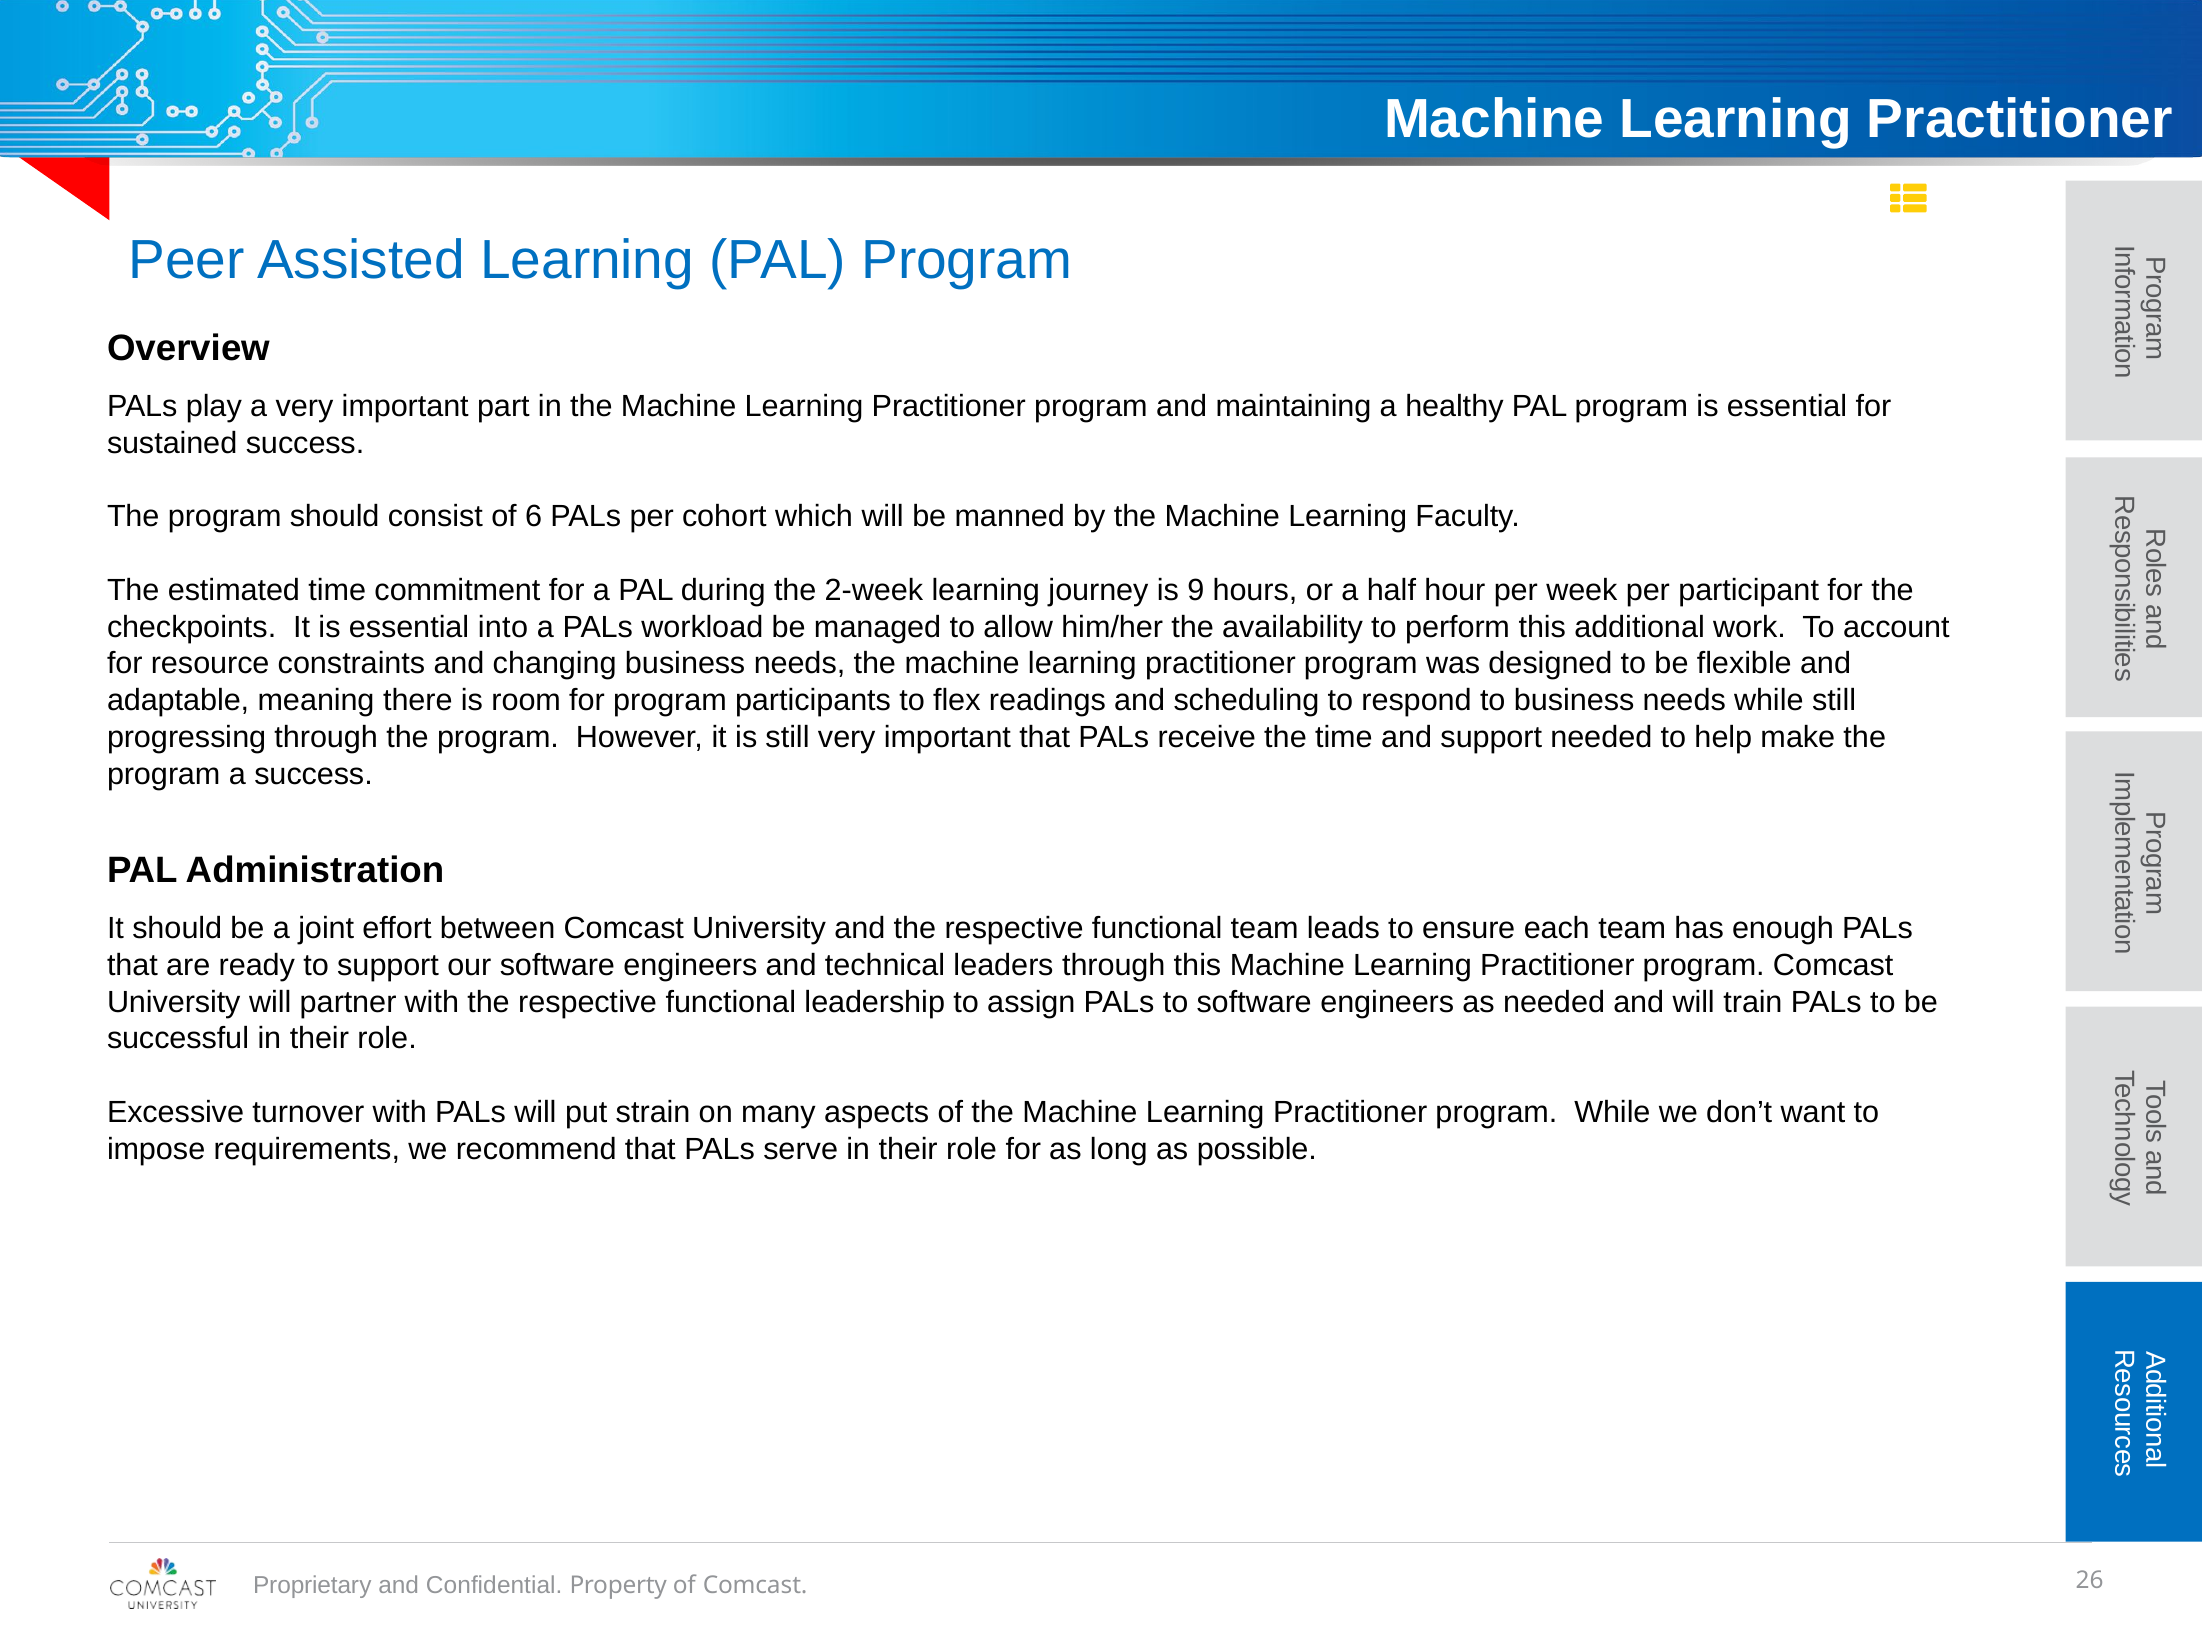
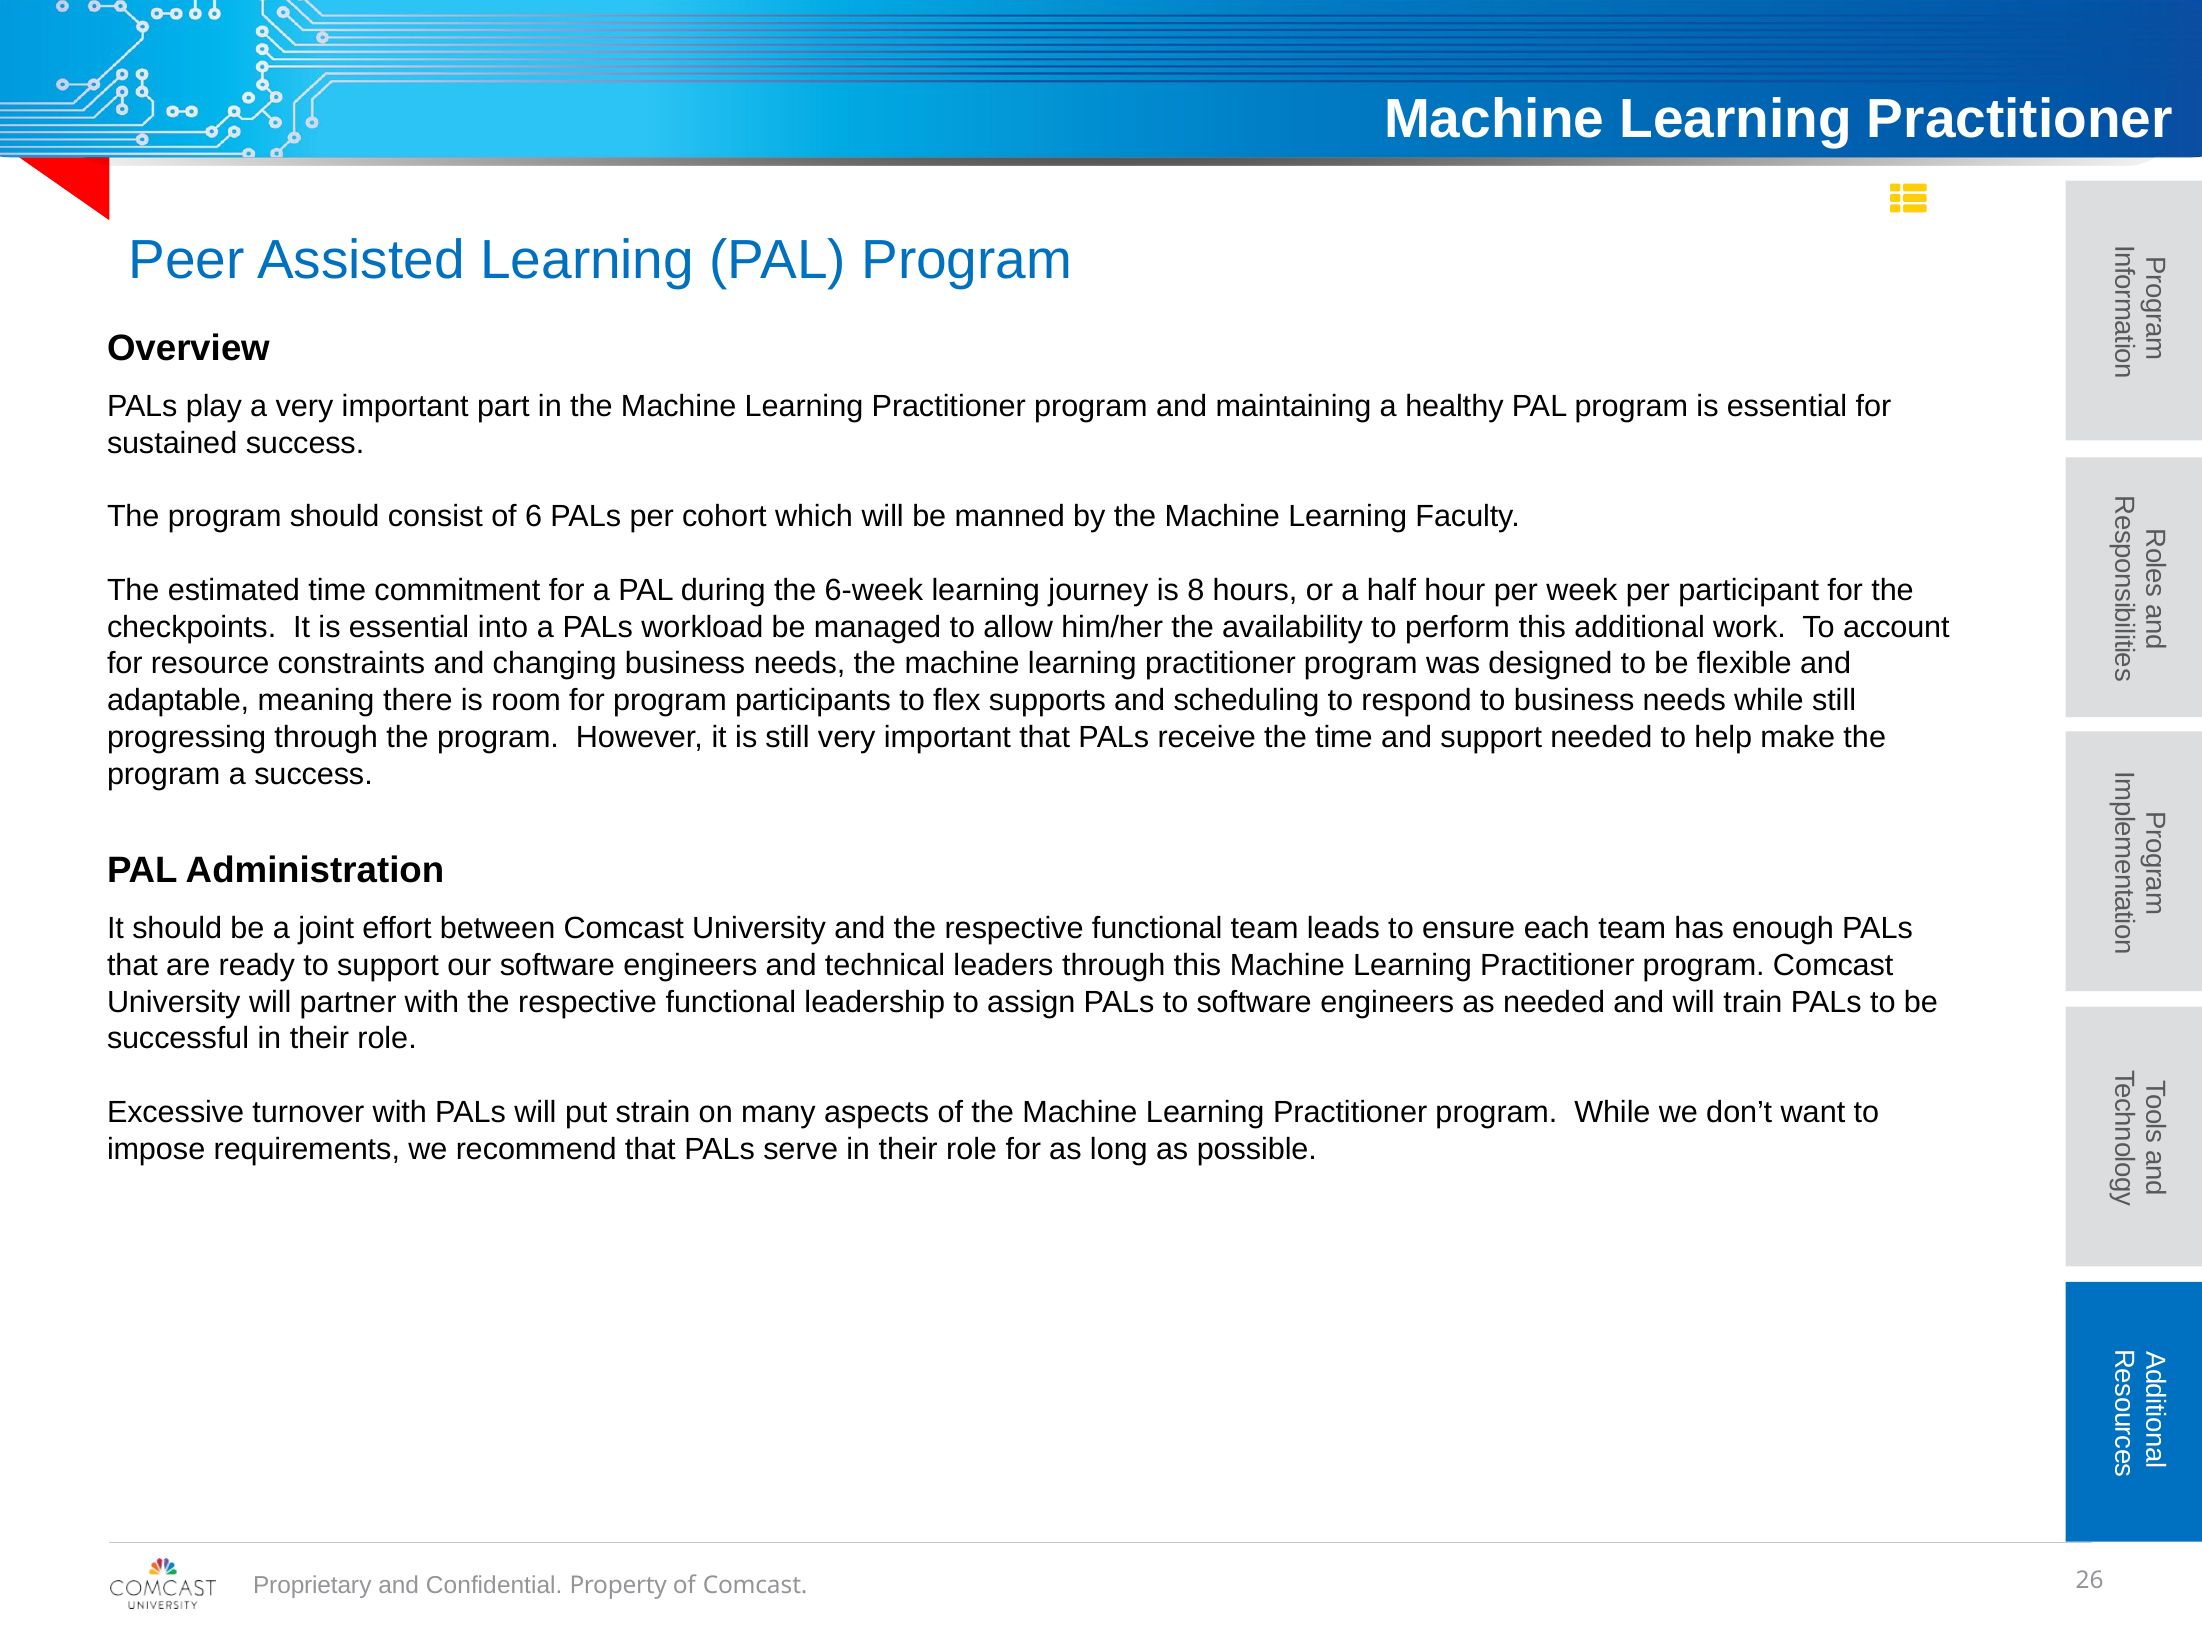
2-week: 2-week -> 6-week
9: 9 -> 8
readings: readings -> supports
